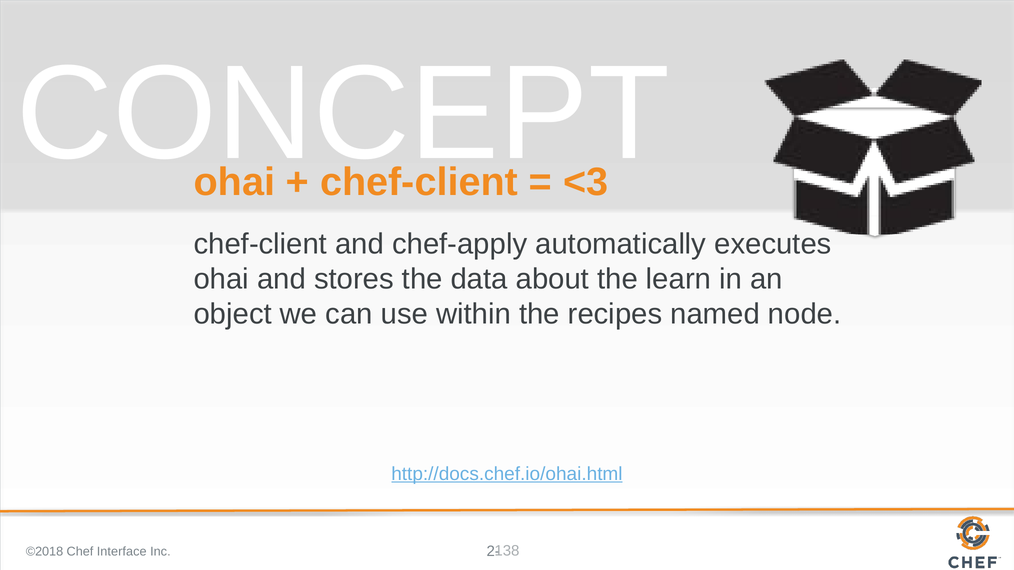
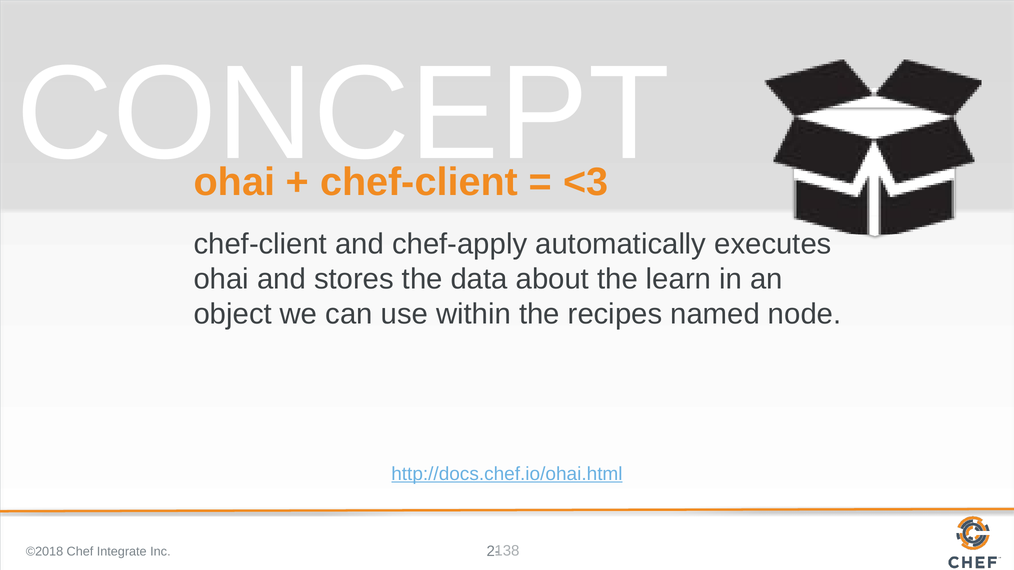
Interface: Interface -> Integrate
